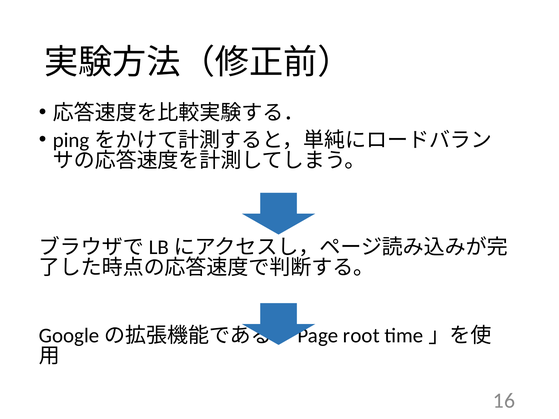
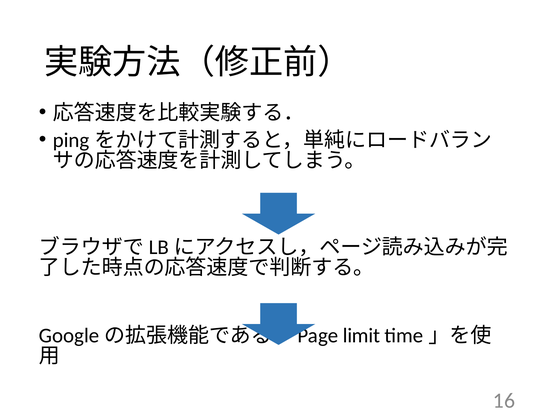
root: root -> limit
